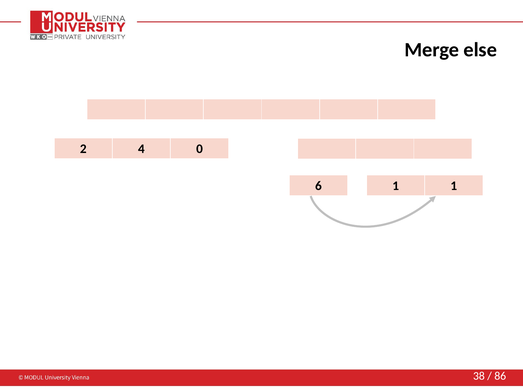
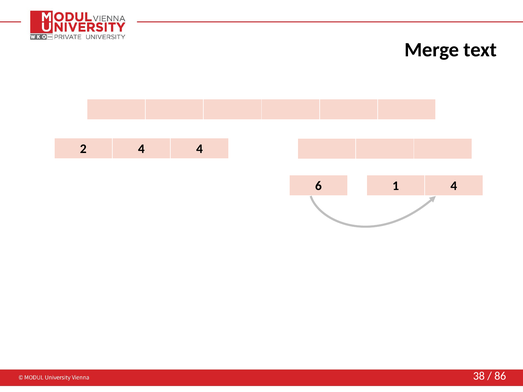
else: else -> text
4 0: 0 -> 4
1 1: 1 -> 4
